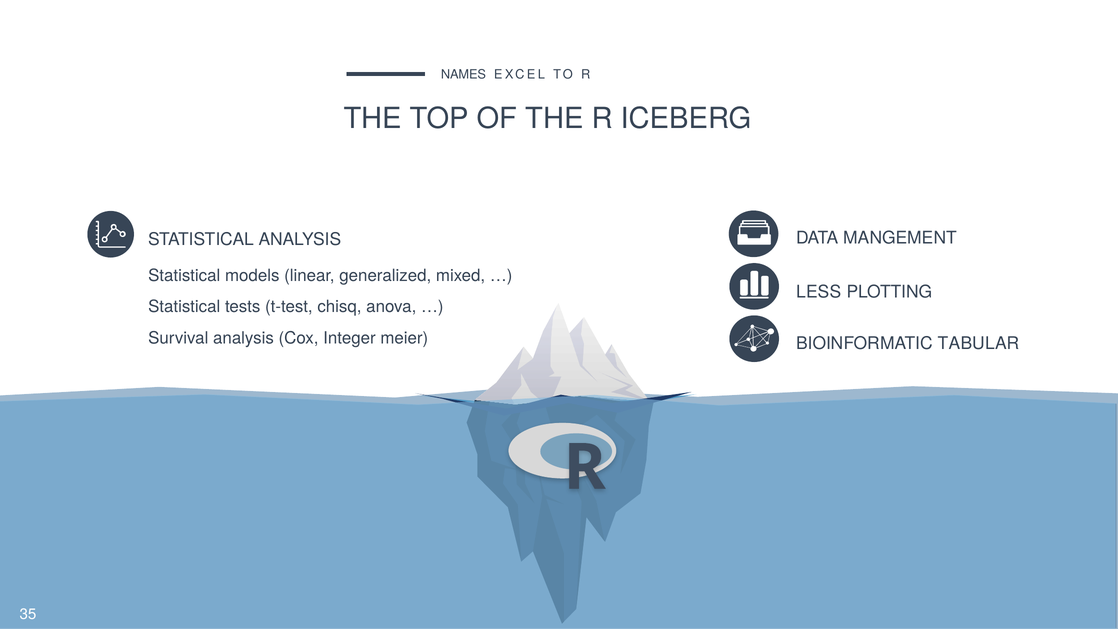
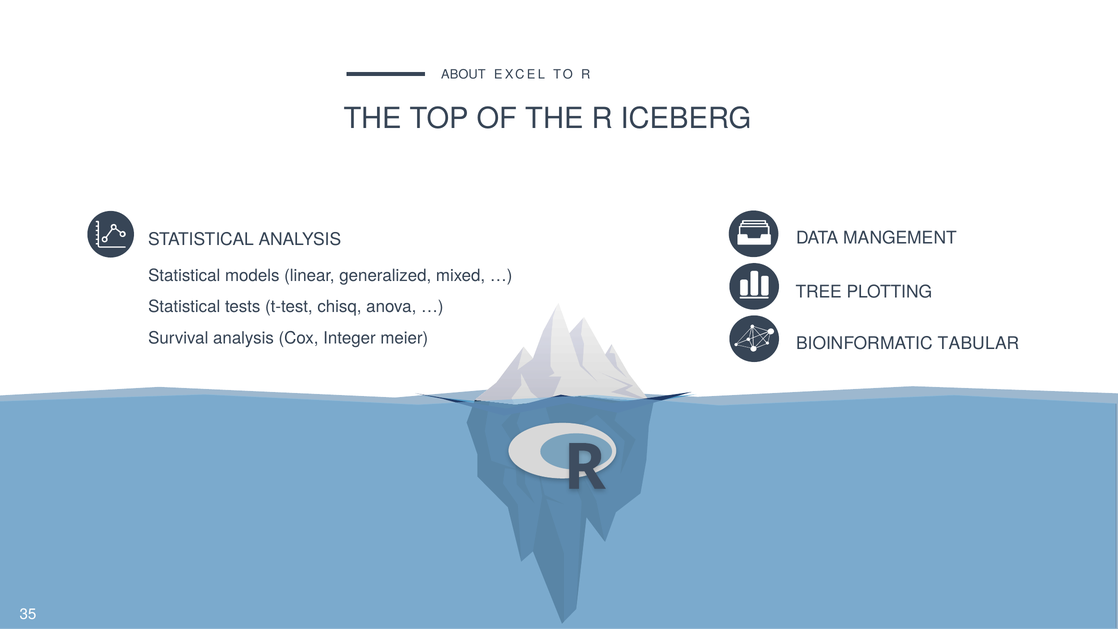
NAMES: NAMES -> ABOUT
LESS: LESS -> TREE
